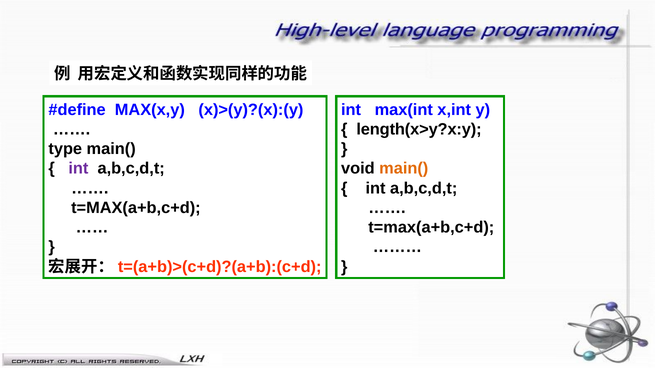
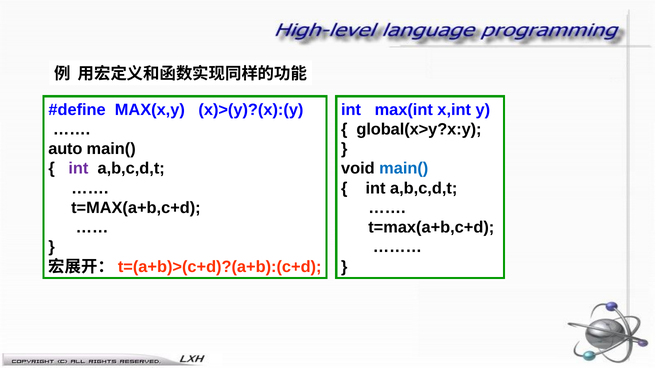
length(x>y?x:y: length(x>y?x:y -> global(x>y?x:y
type: type -> auto
main( at (404, 169) colour: orange -> blue
